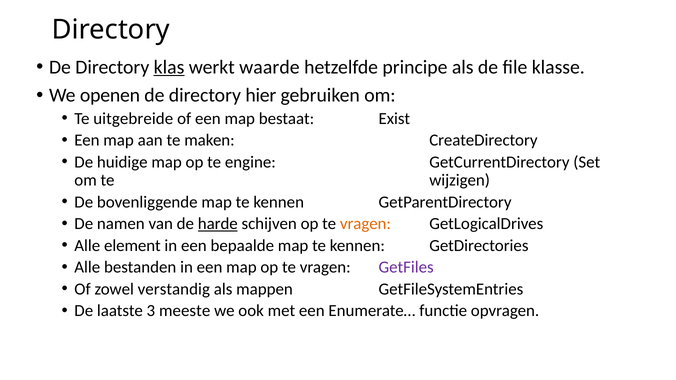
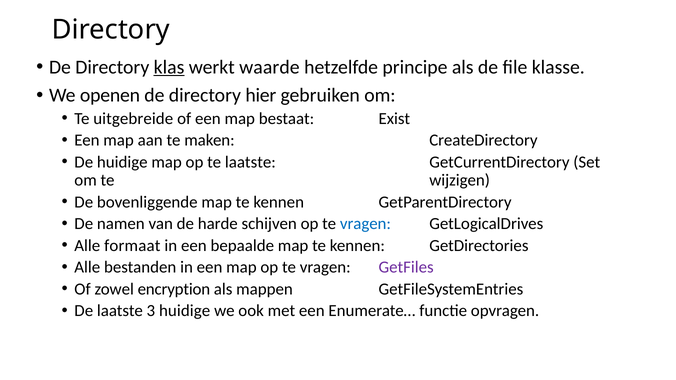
te engine: engine -> laatste
harde underline: present -> none
vragen at (365, 224) colour: orange -> blue
element: element -> formaat
verstandig: verstandig -> encryption
3 meeste: meeste -> huidige
